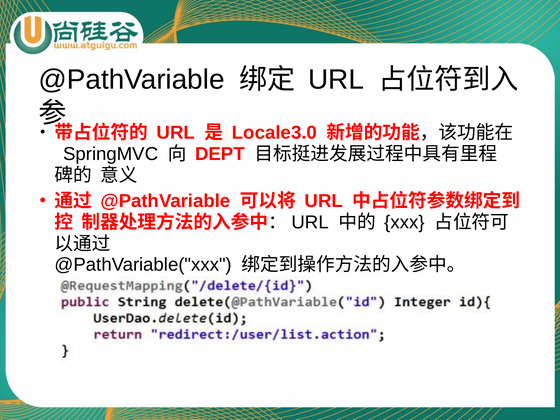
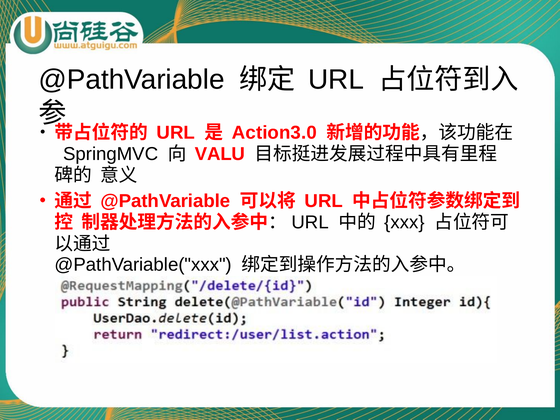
Locale3.0: Locale3.0 -> Action3.0
DEPT: DEPT -> VALU
